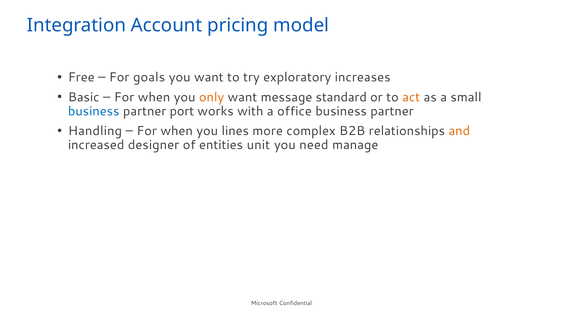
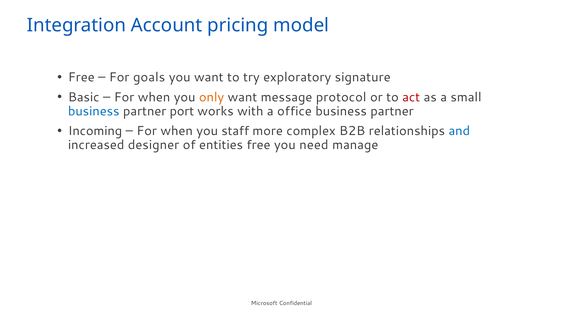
increases: increases -> signature
standard: standard -> protocol
act colour: orange -> red
Handling: Handling -> Incoming
lines: lines -> staff
and colour: orange -> blue
entities unit: unit -> free
